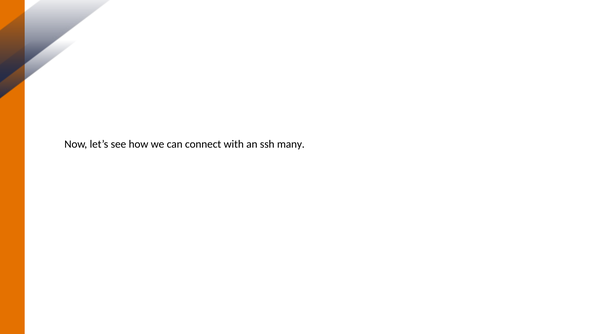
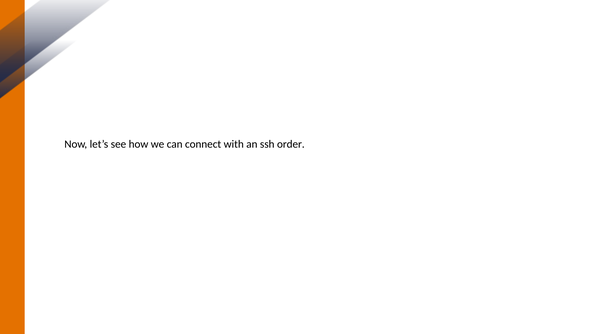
many: many -> order
